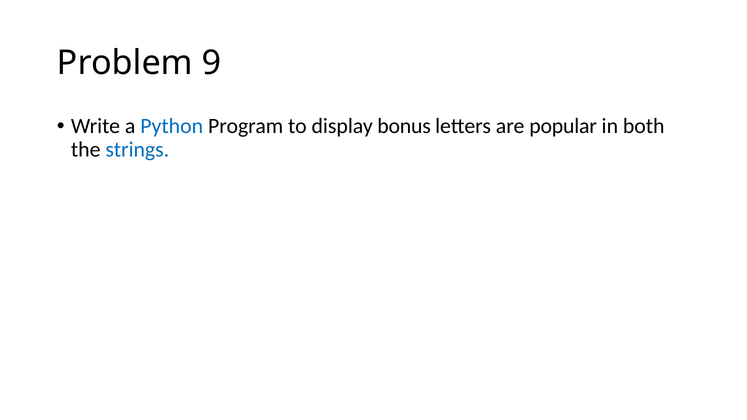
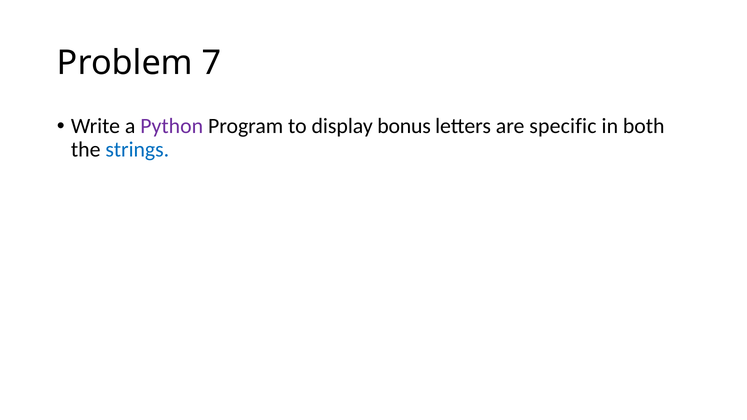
9: 9 -> 7
Python colour: blue -> purple
popular: popular -> specific
